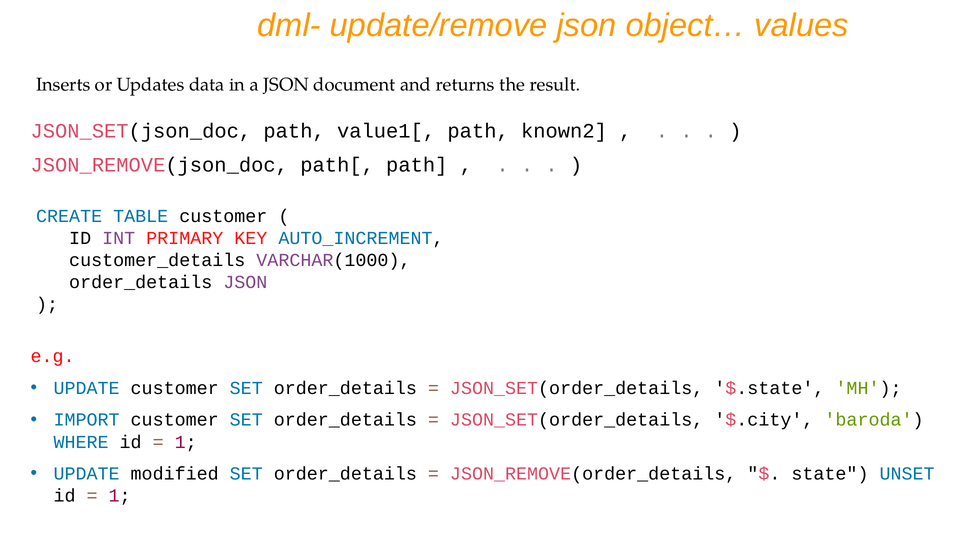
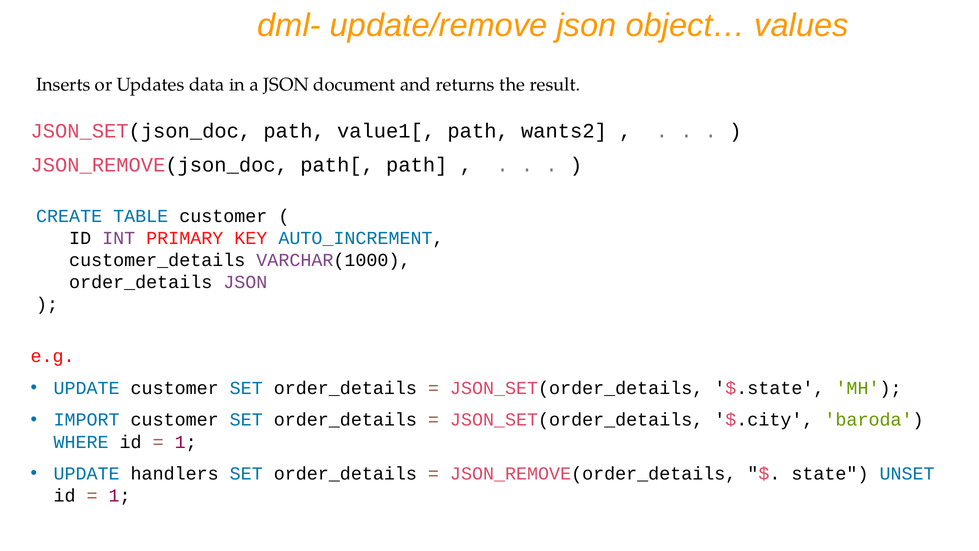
known2: known2 -> wants2
modified: modified -> handlers
